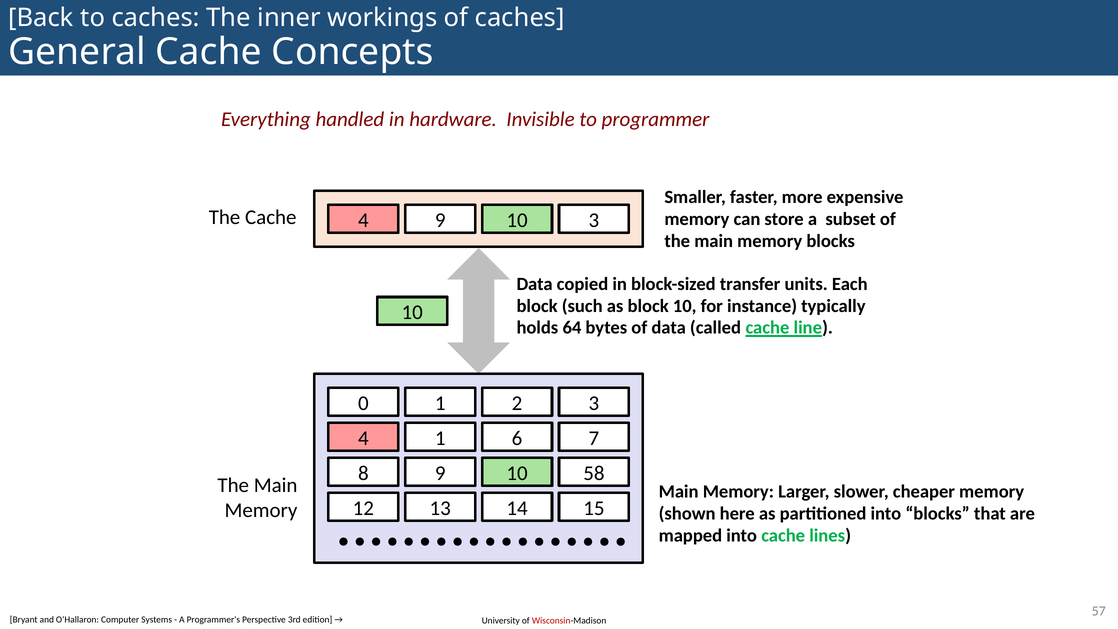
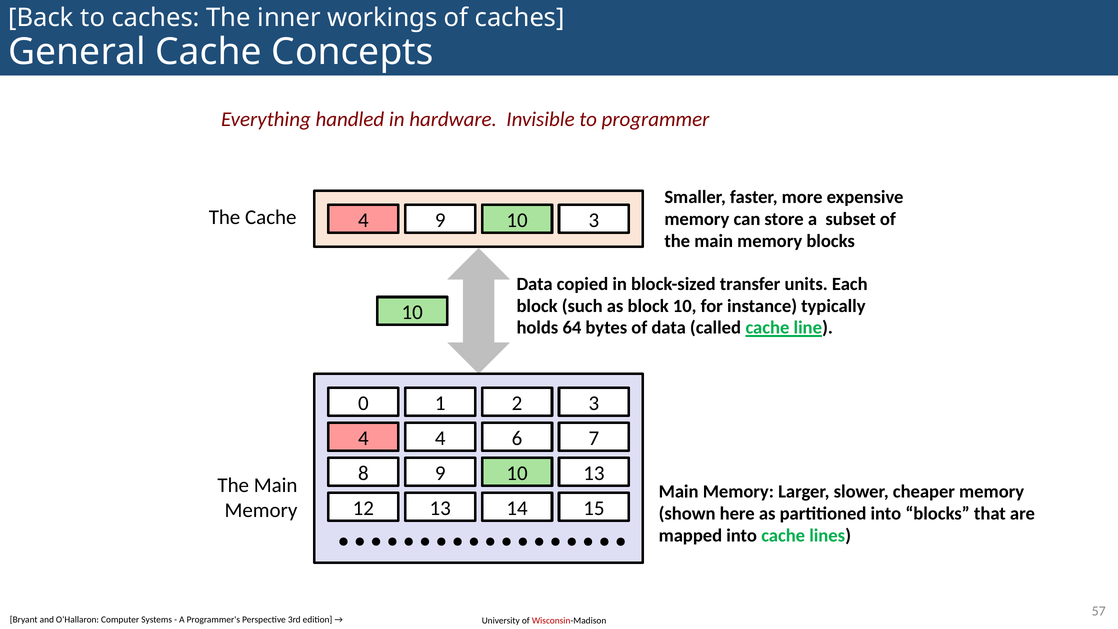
1 at (440, 438): 1 -> 4
58 at (594, 473): 58 -> 13
